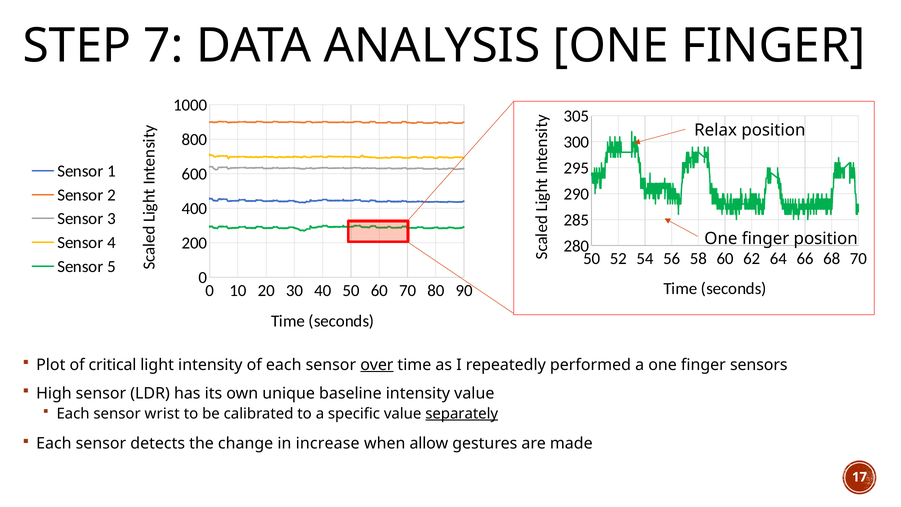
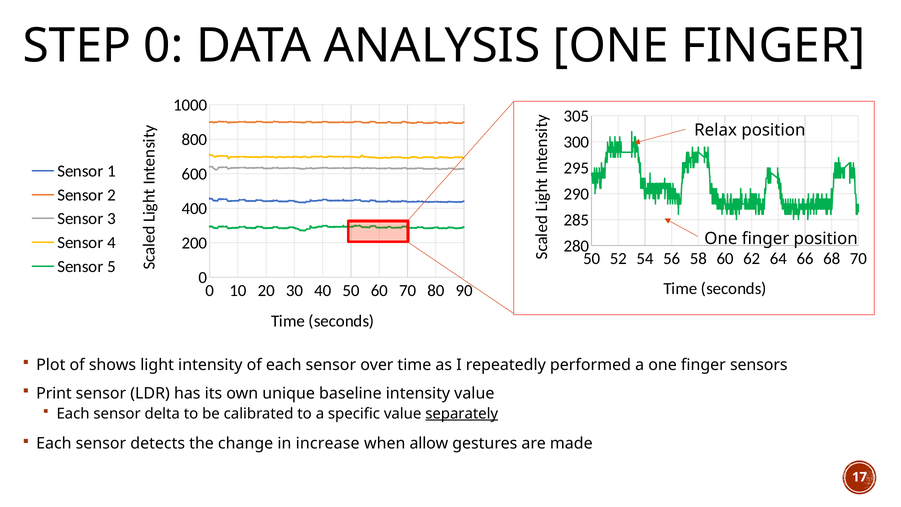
STEP 7: 7 -> 0
critical: critical -> shows
over underline: present -> none
High: High -> Print
wrist: wrist -> delta
